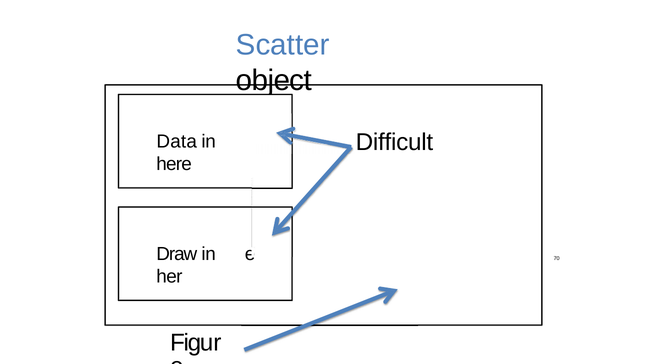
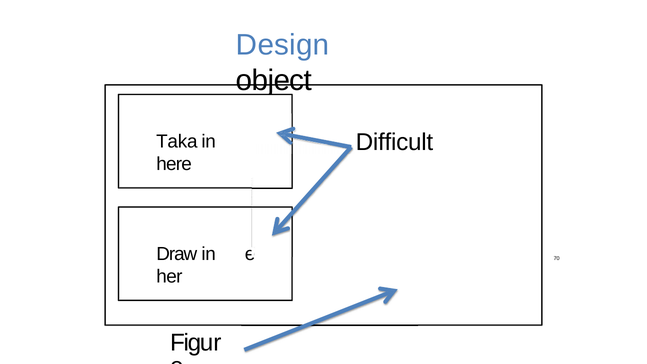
Scatter: Scatter -> Design
Data: Data -> Taka
